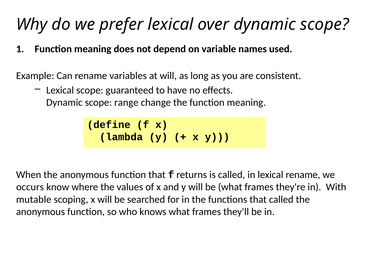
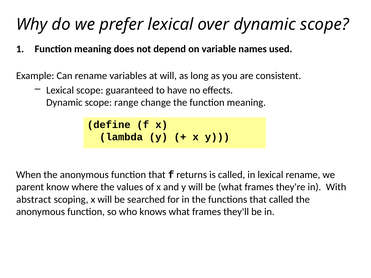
occurs: occurs -> parent
mutable: mutable -> abstract
